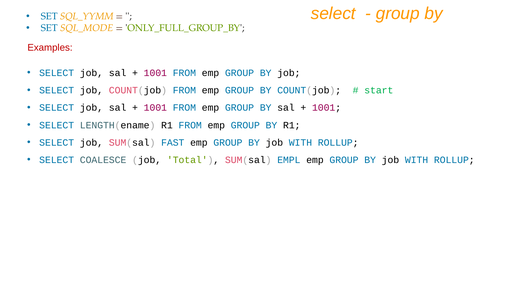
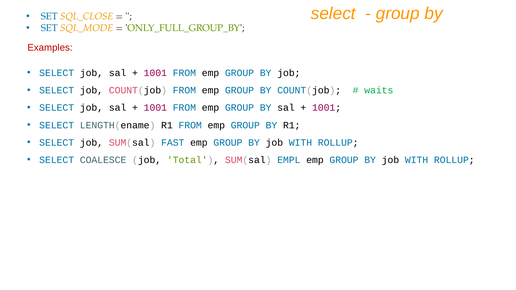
SQL_YYMM: SQL_YYMM -> SQL_CLOSE
start: start -> waits
